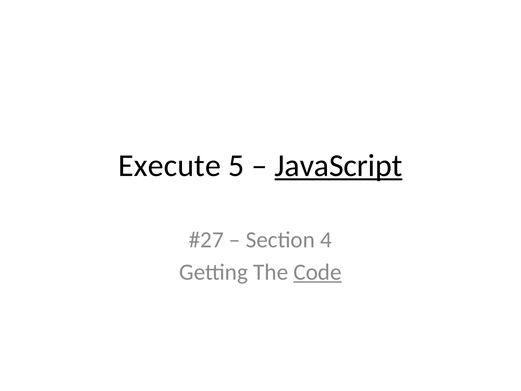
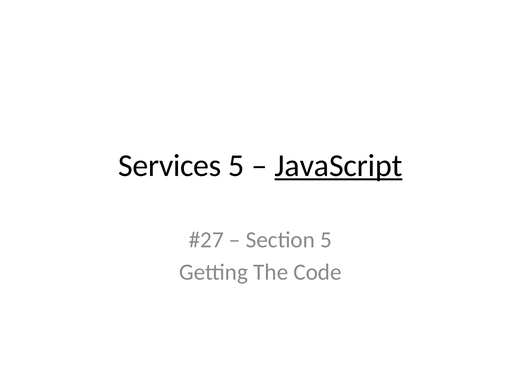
Execute: Execute -> Services
Section 4: 4 -> 5
Code underline: present -> none
